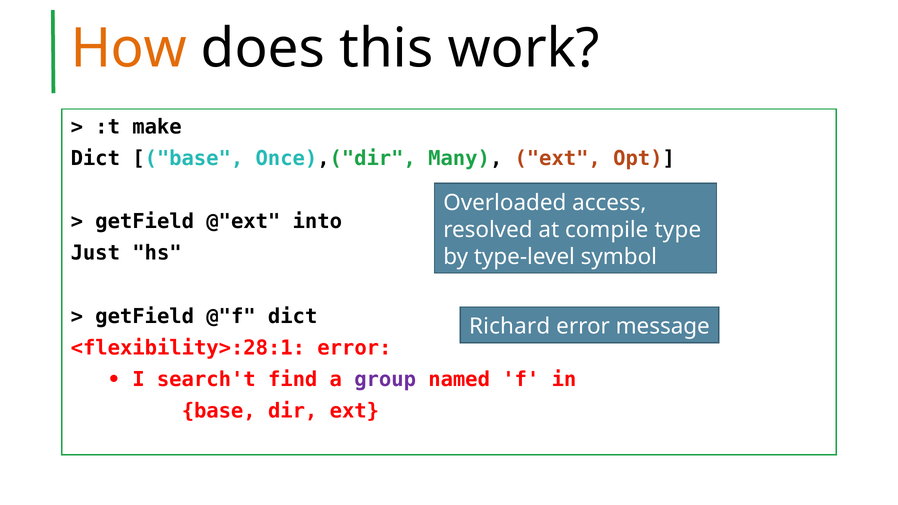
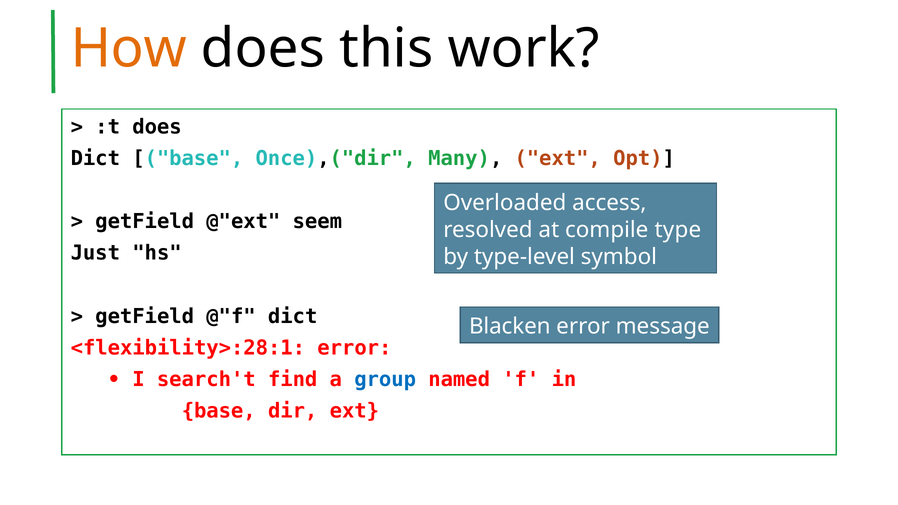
:t make: make -> does
into: into -> seem
Richard: Richard -> Blacken
group colour: purple -> blue
